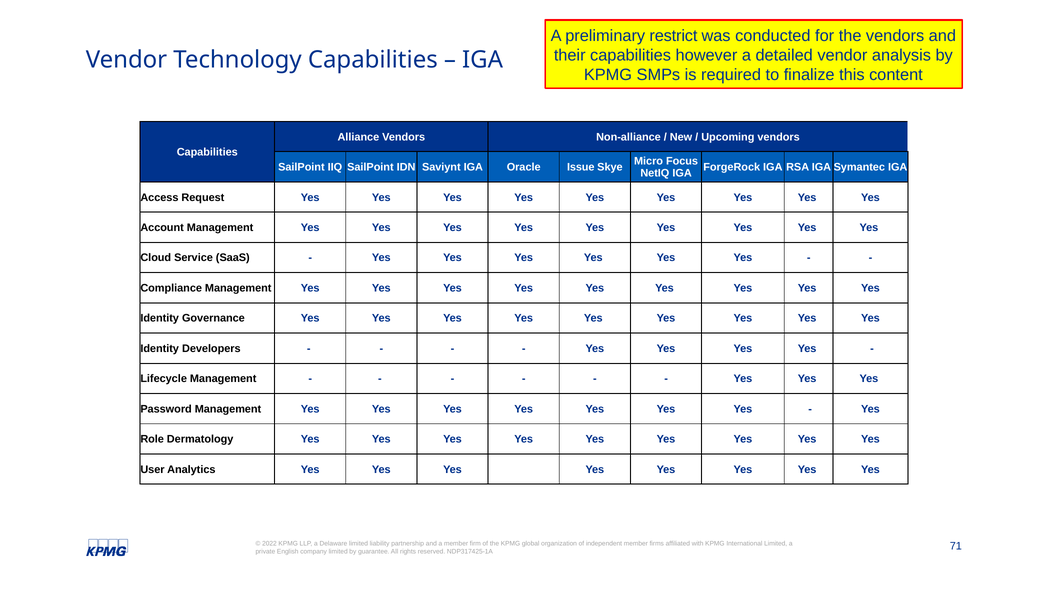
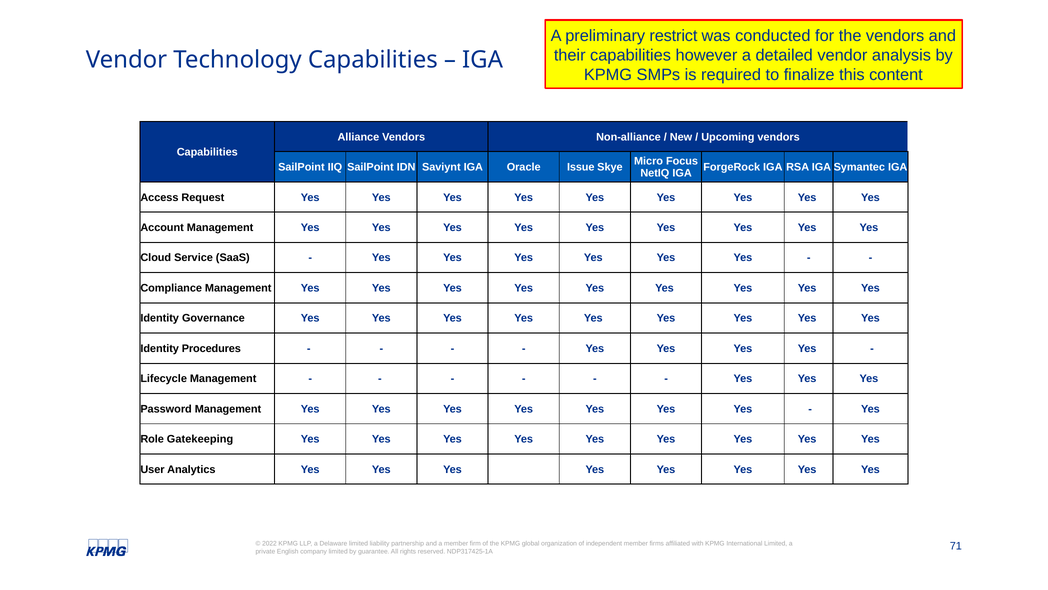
Developers: Developers -> Procedures
Dermatology: Dermatology -> Gatekeeping
